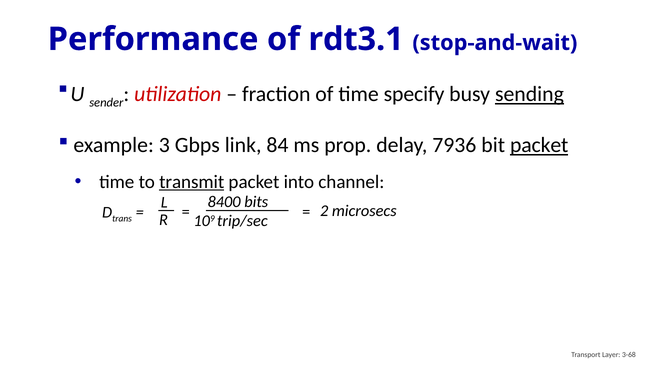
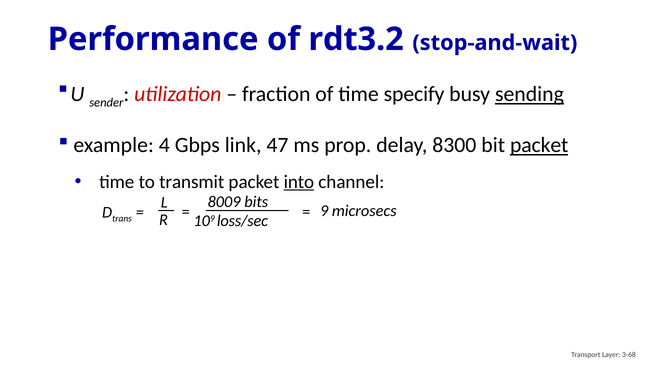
rdt3.1: rdt3.1 -> rdt3.2
3: 3 -> 4
84: 84 -> 47
7936: 7936 -> 8300
transmit underline: present -> none
into underline: none -> present
8400: 8400 -> 8009
2: 2 -> 9
trip/sec: trip/sec -> loss/sec
